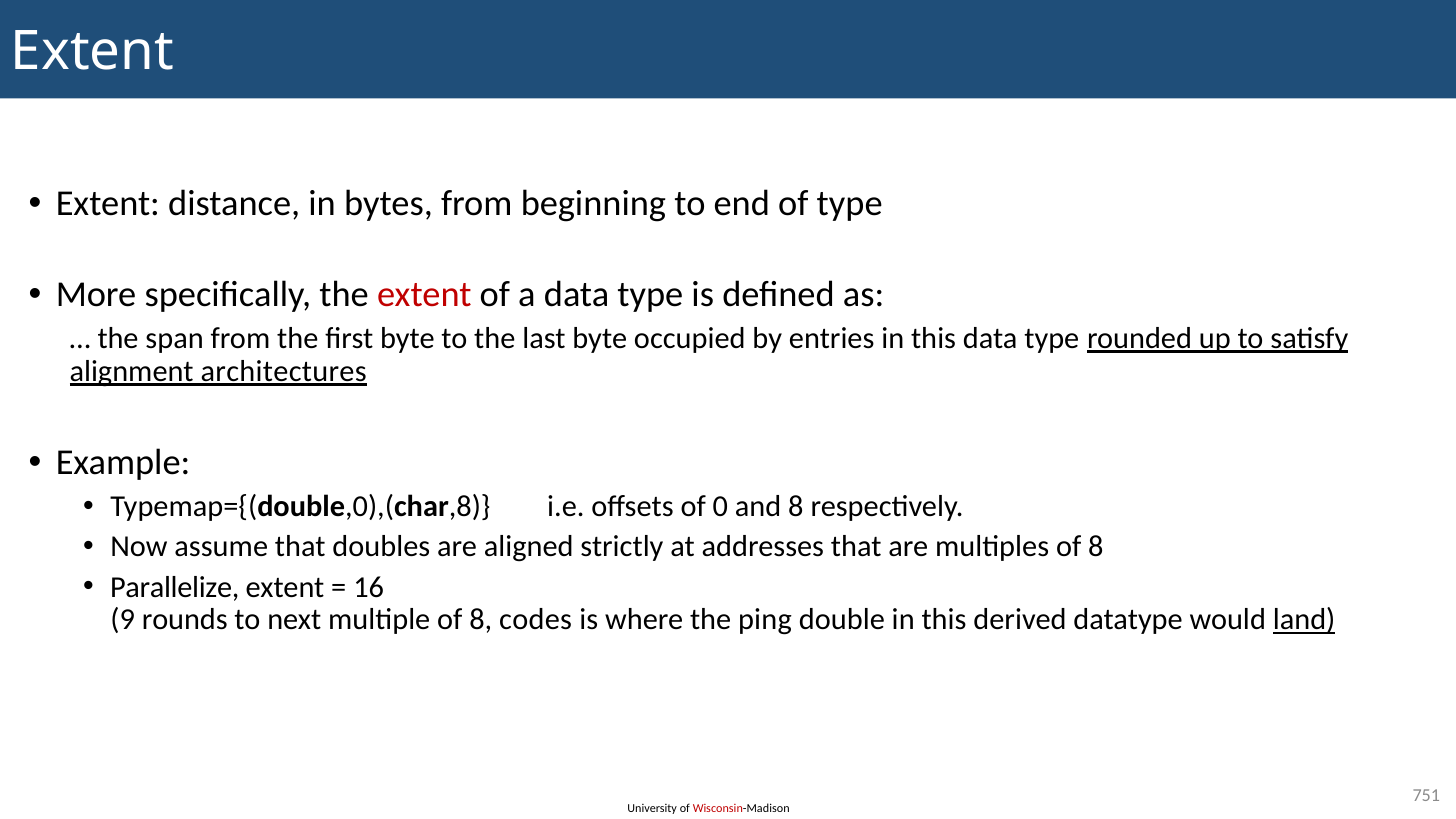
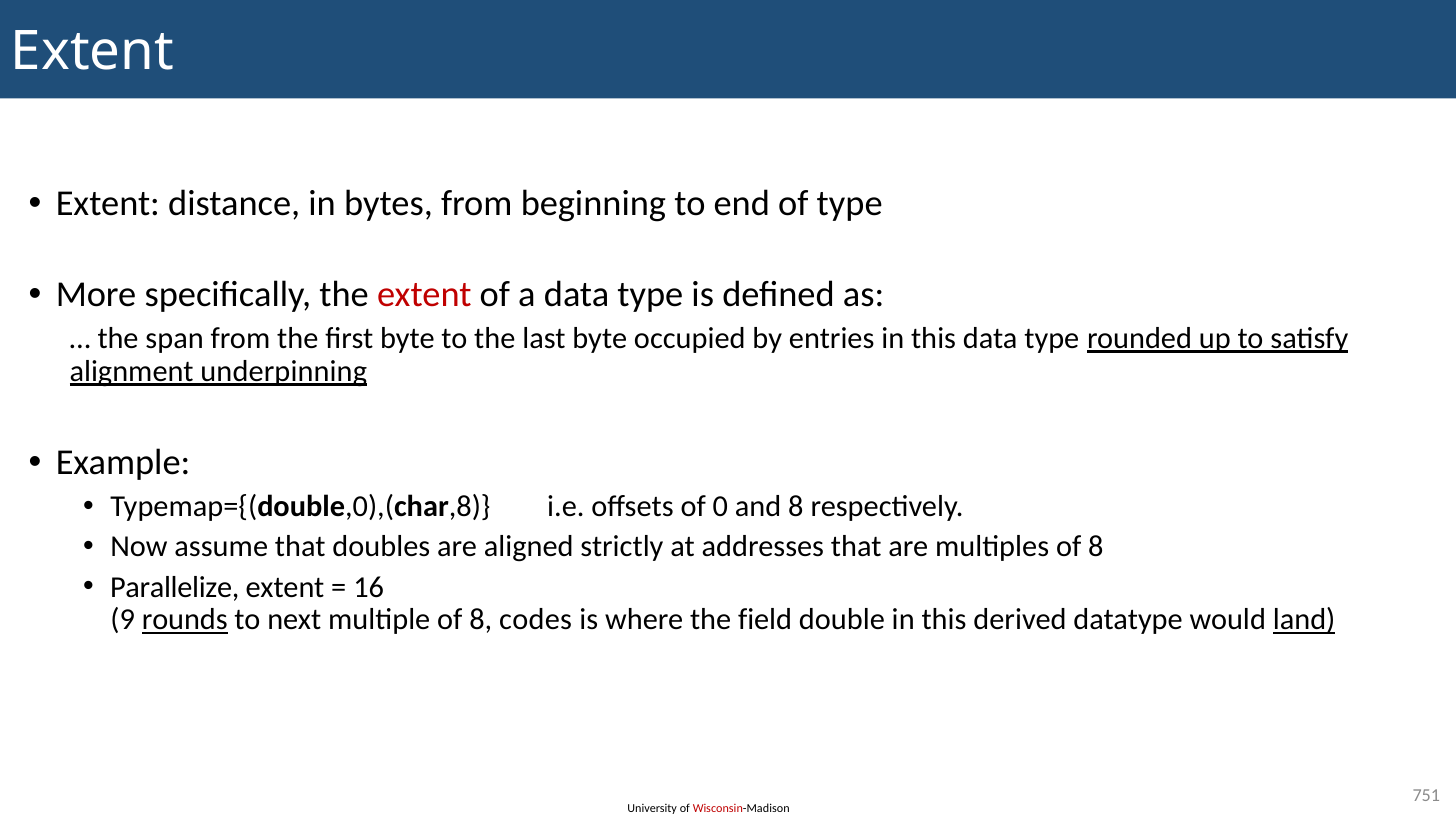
architectures: architectures -> underpinning
rounds underline: none -> present
ping: ping -> field
